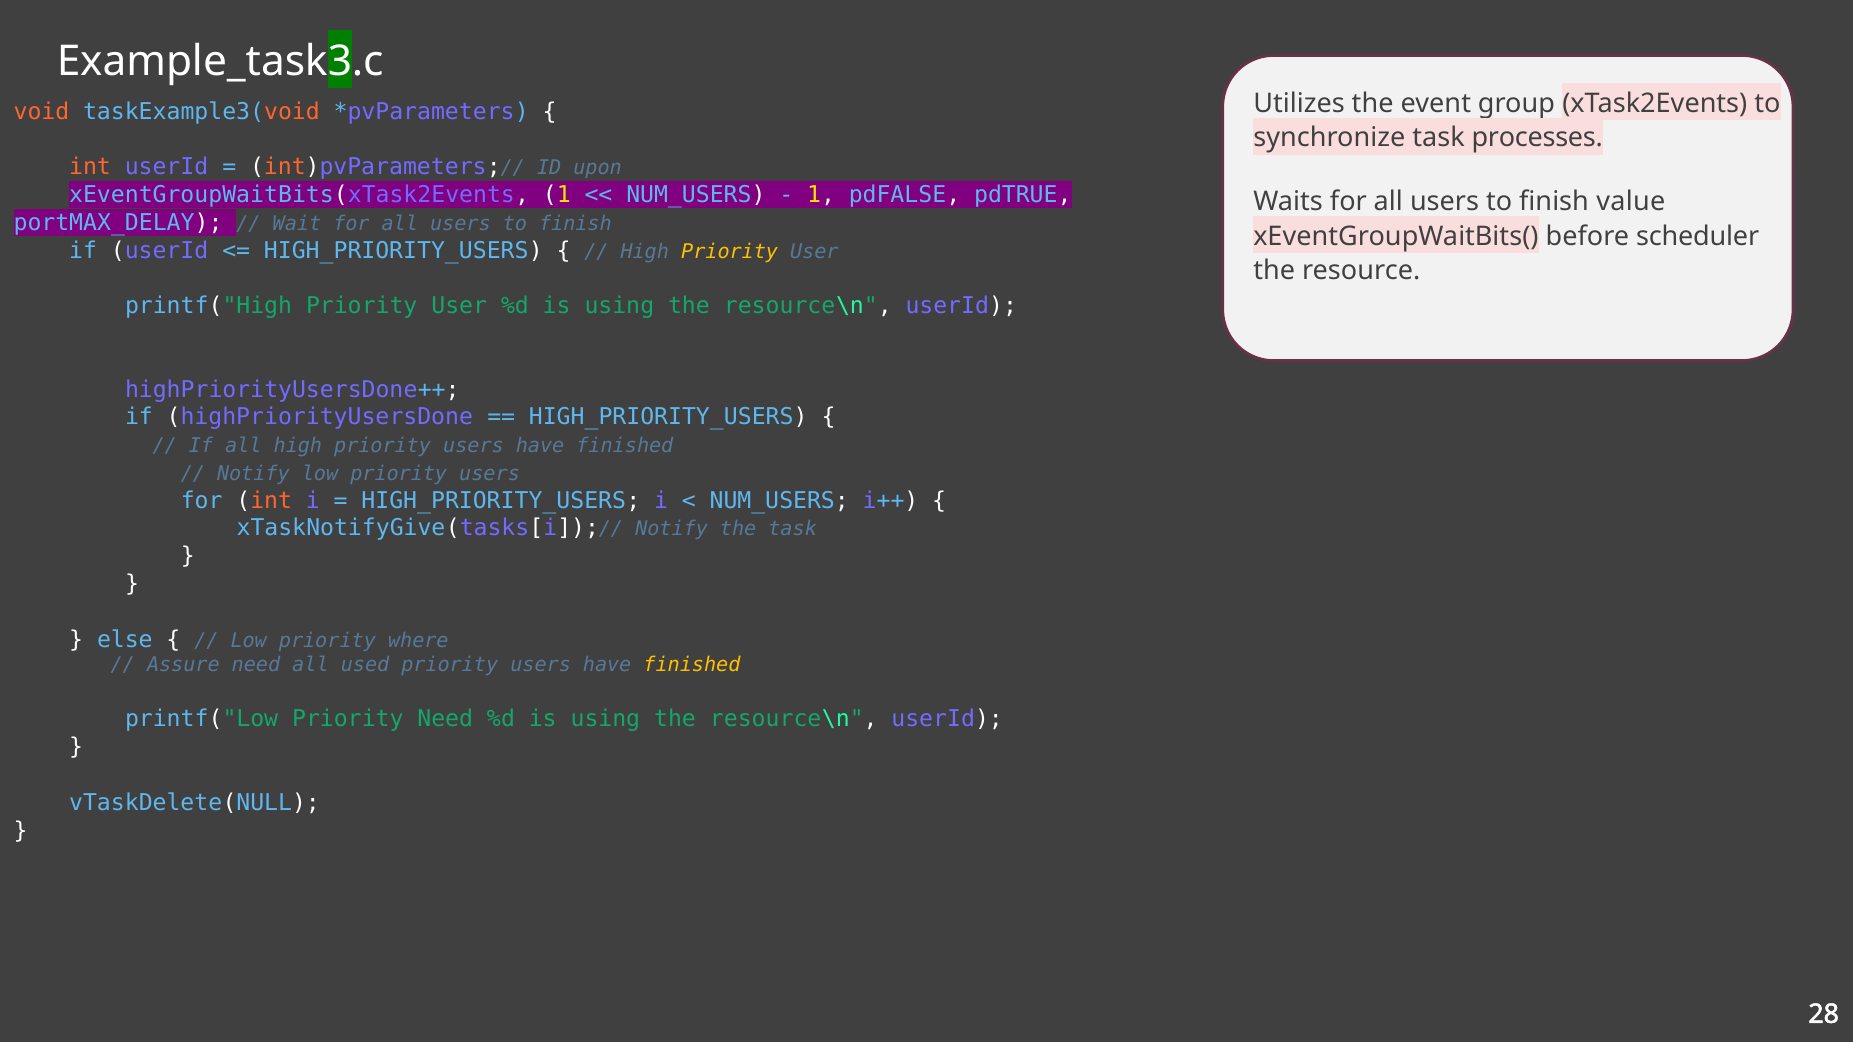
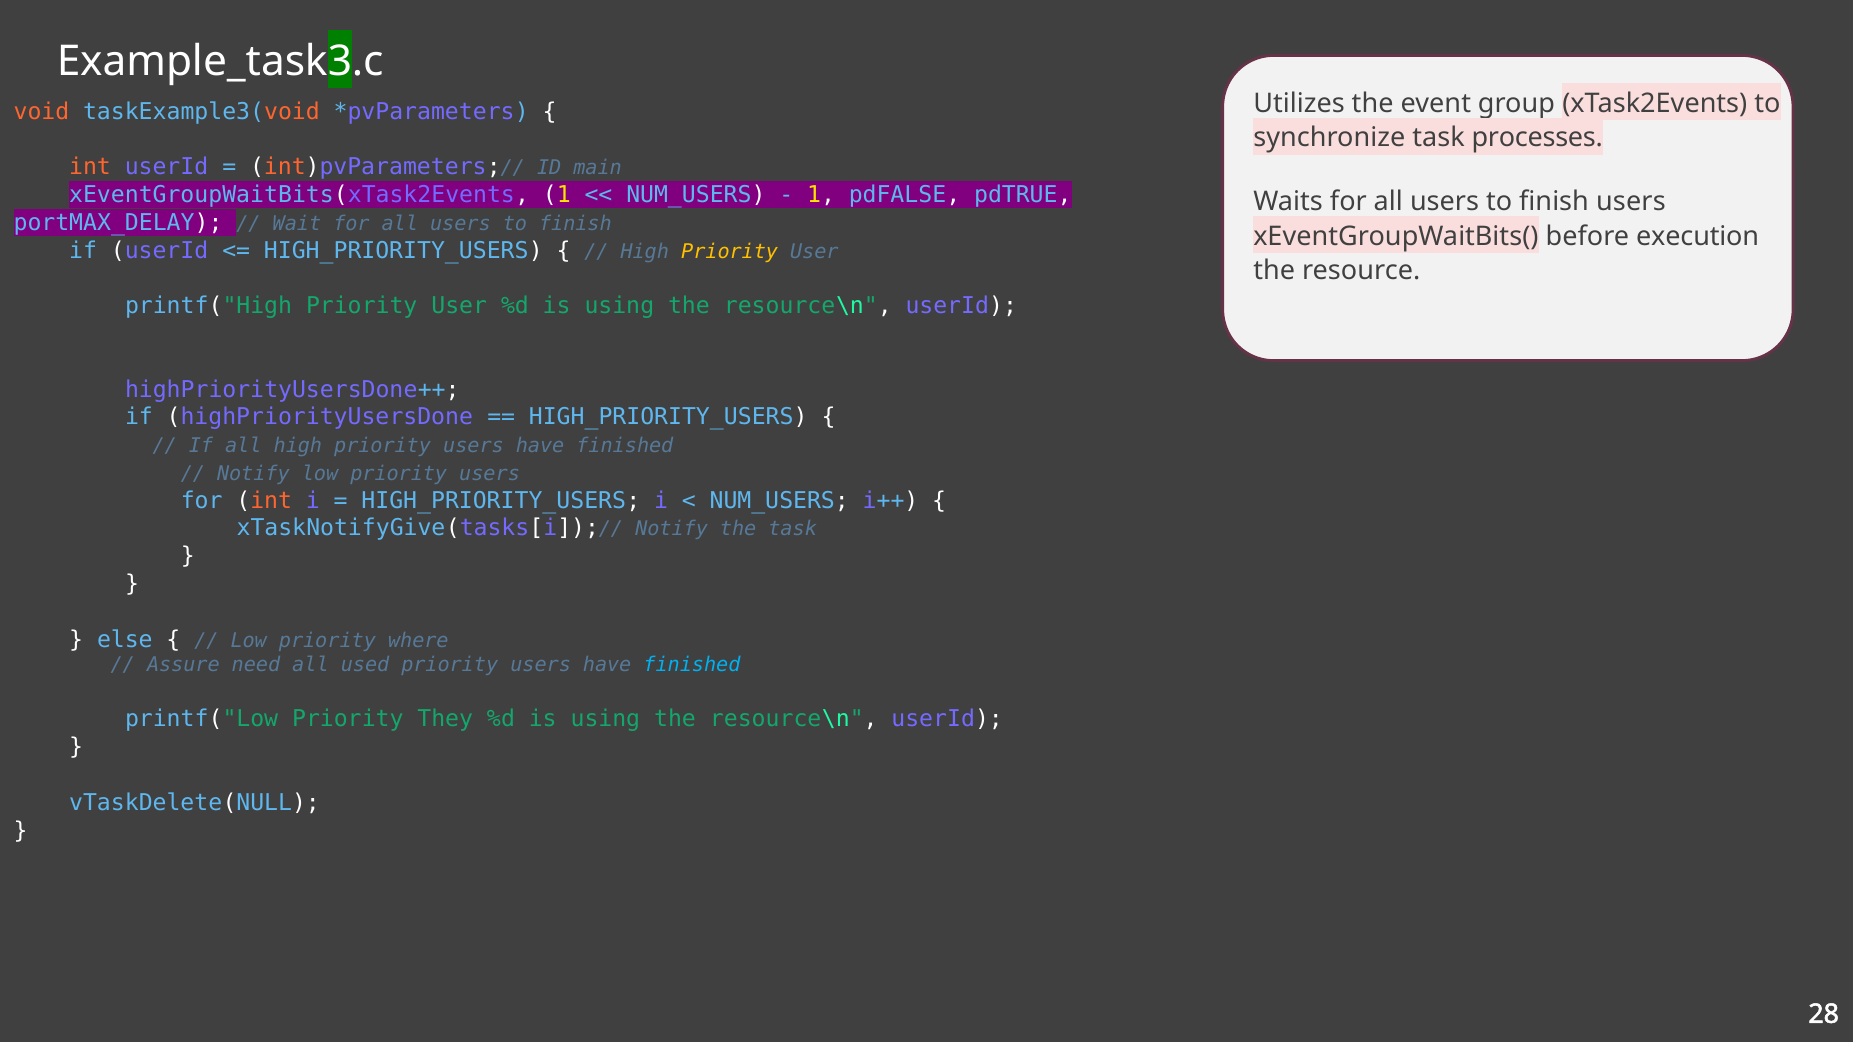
upon: upon -> main
finish value: value -> users
scheduler: scheduler -> execution
finished at (692, 665) colour: yellow -> light blue
Priority Need: Need -> They
